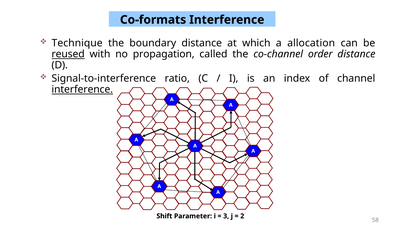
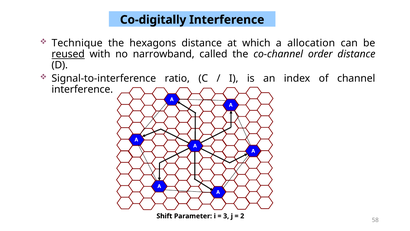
Co-formats: Co-formats -> Co-digitally
boundary: boundary -> hexagons
propagation: propagation -> narrowband
interference at (82, 89) underline: present -> none
